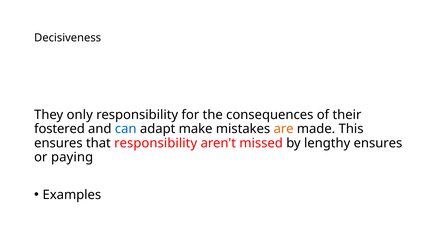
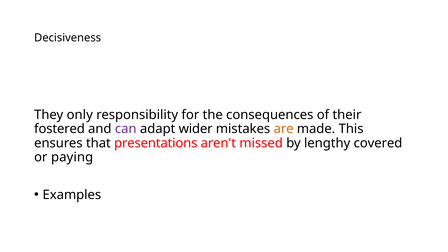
can colour: blue -> purple
make: make -> wider
that responsibility: responsibility -> presentations
lengthy ensures: ensures -> covered
